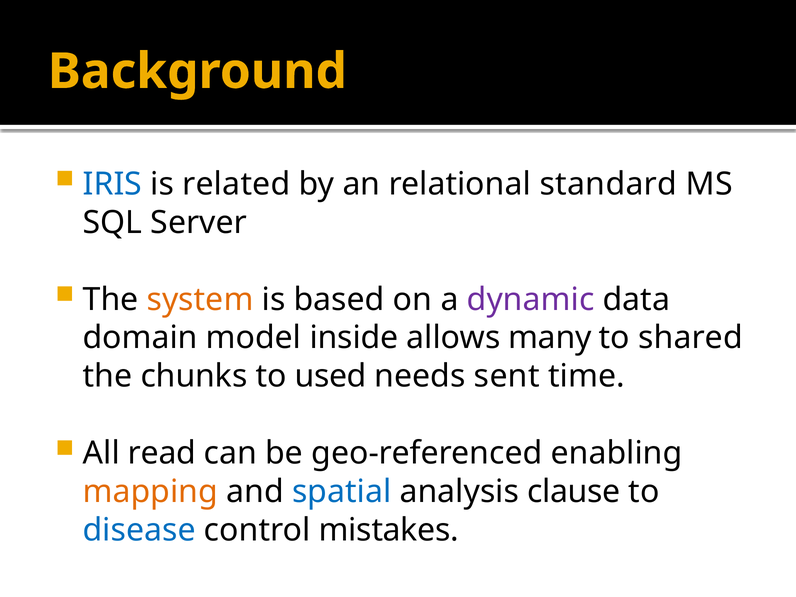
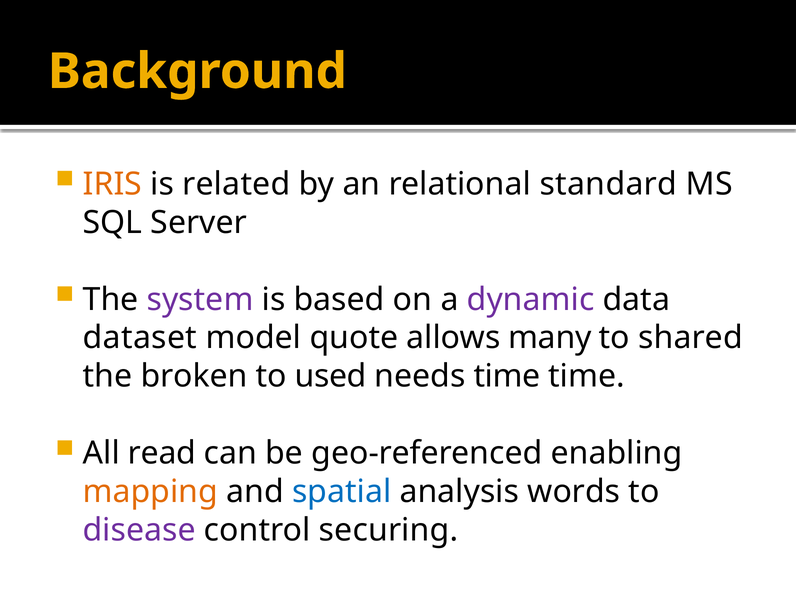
IRIS colour: blue -> orange
system colour: orange -> purple
domain: domain -> dataset
inside: inside -> quote
chunks: chunks -> broken
needs sent: sent -> time
clause: clause -> words
disease colour: blue -> purple
mistakes: mistakes -> securing
